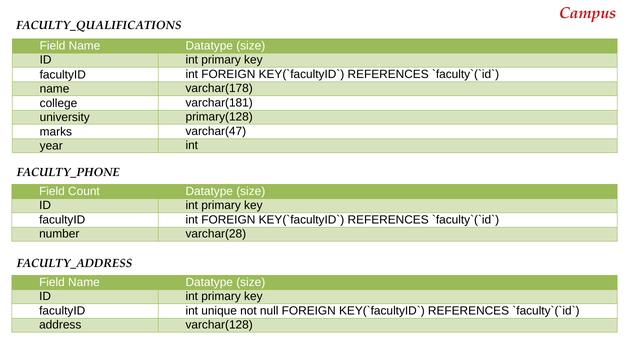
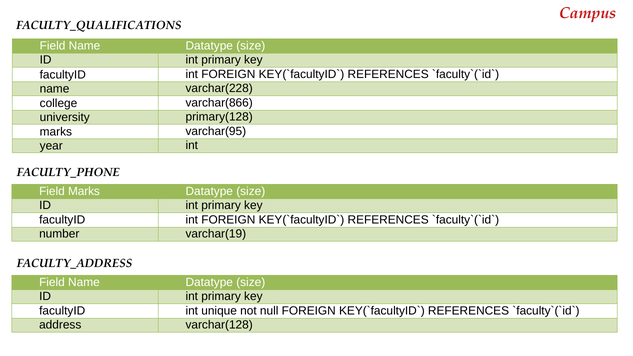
varchar(178: varchar(178 -> varchar(228
varchar(181: varchar(181 -> varchar(866
varchar(47: varchar(47 -> varchar(95
Field Count: Count -> Marks
varchar(28: varchar(28 -> varchar(19
